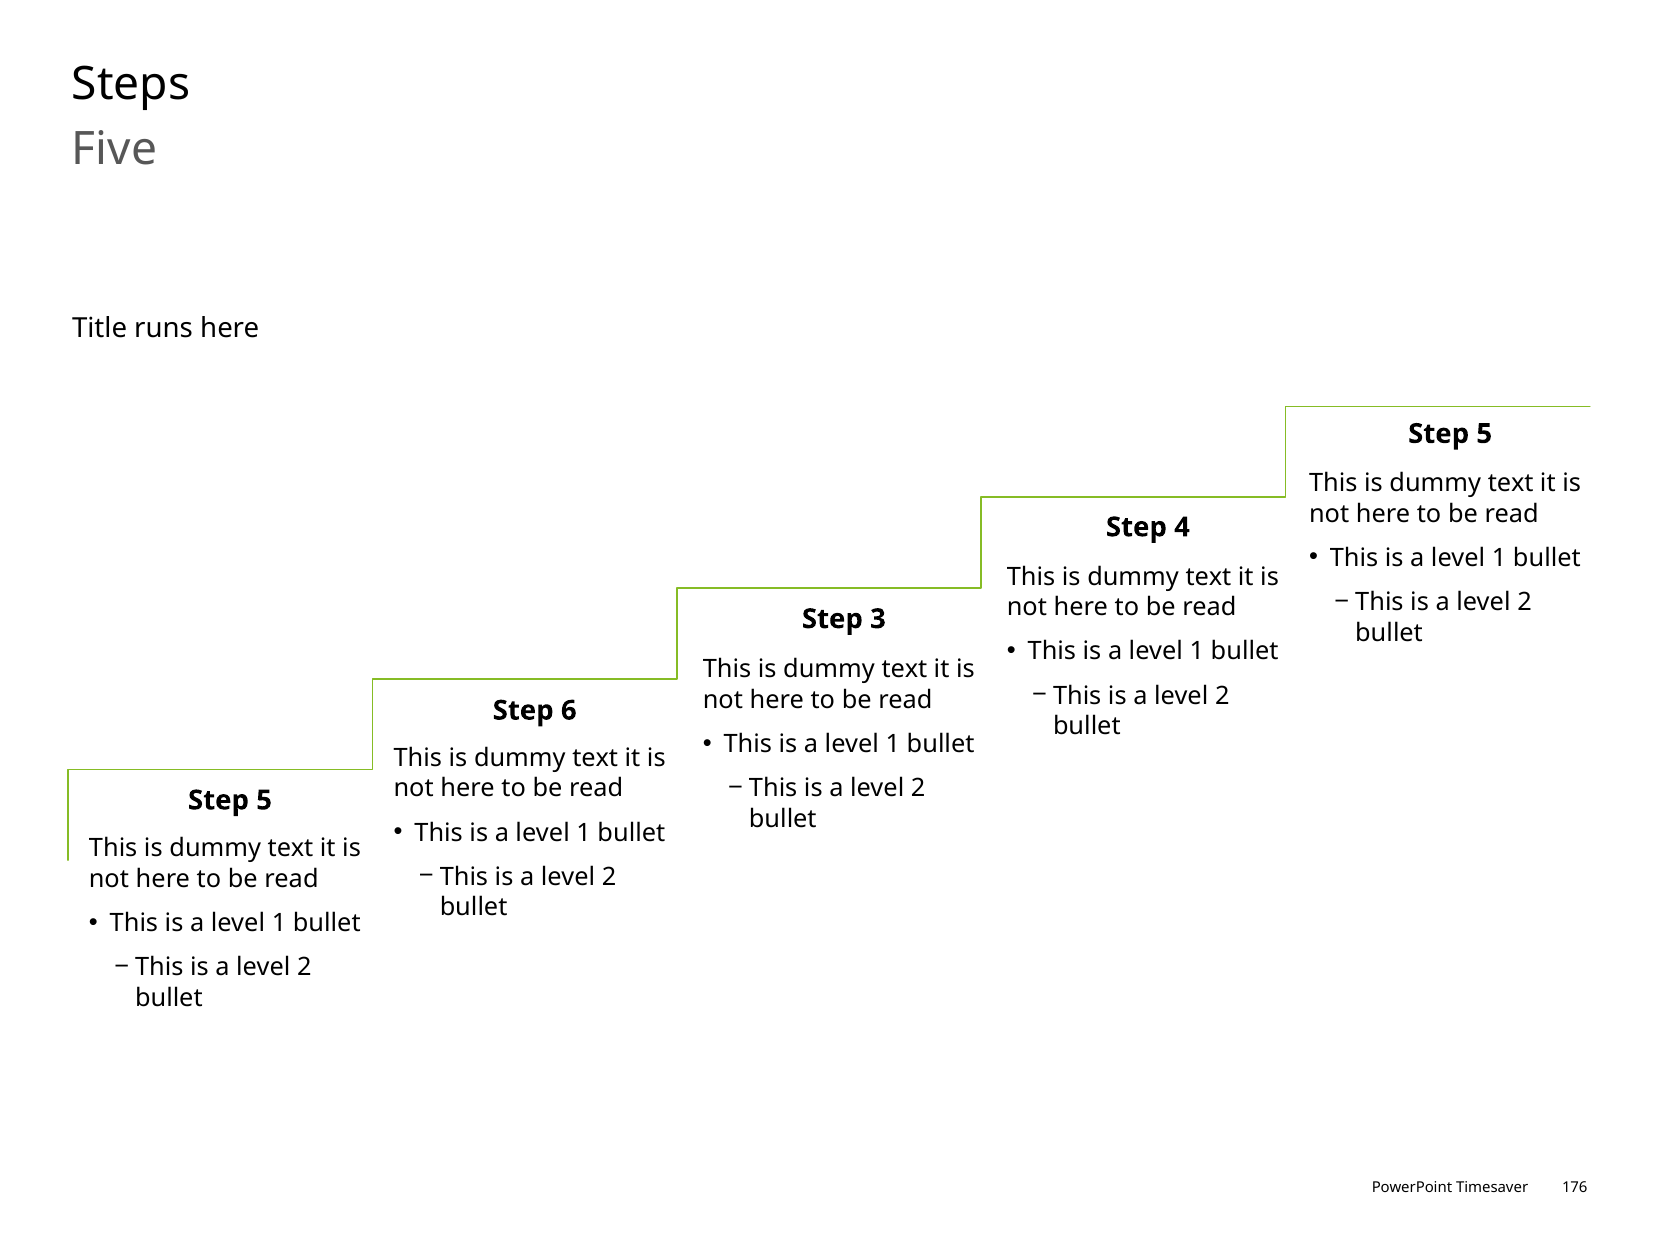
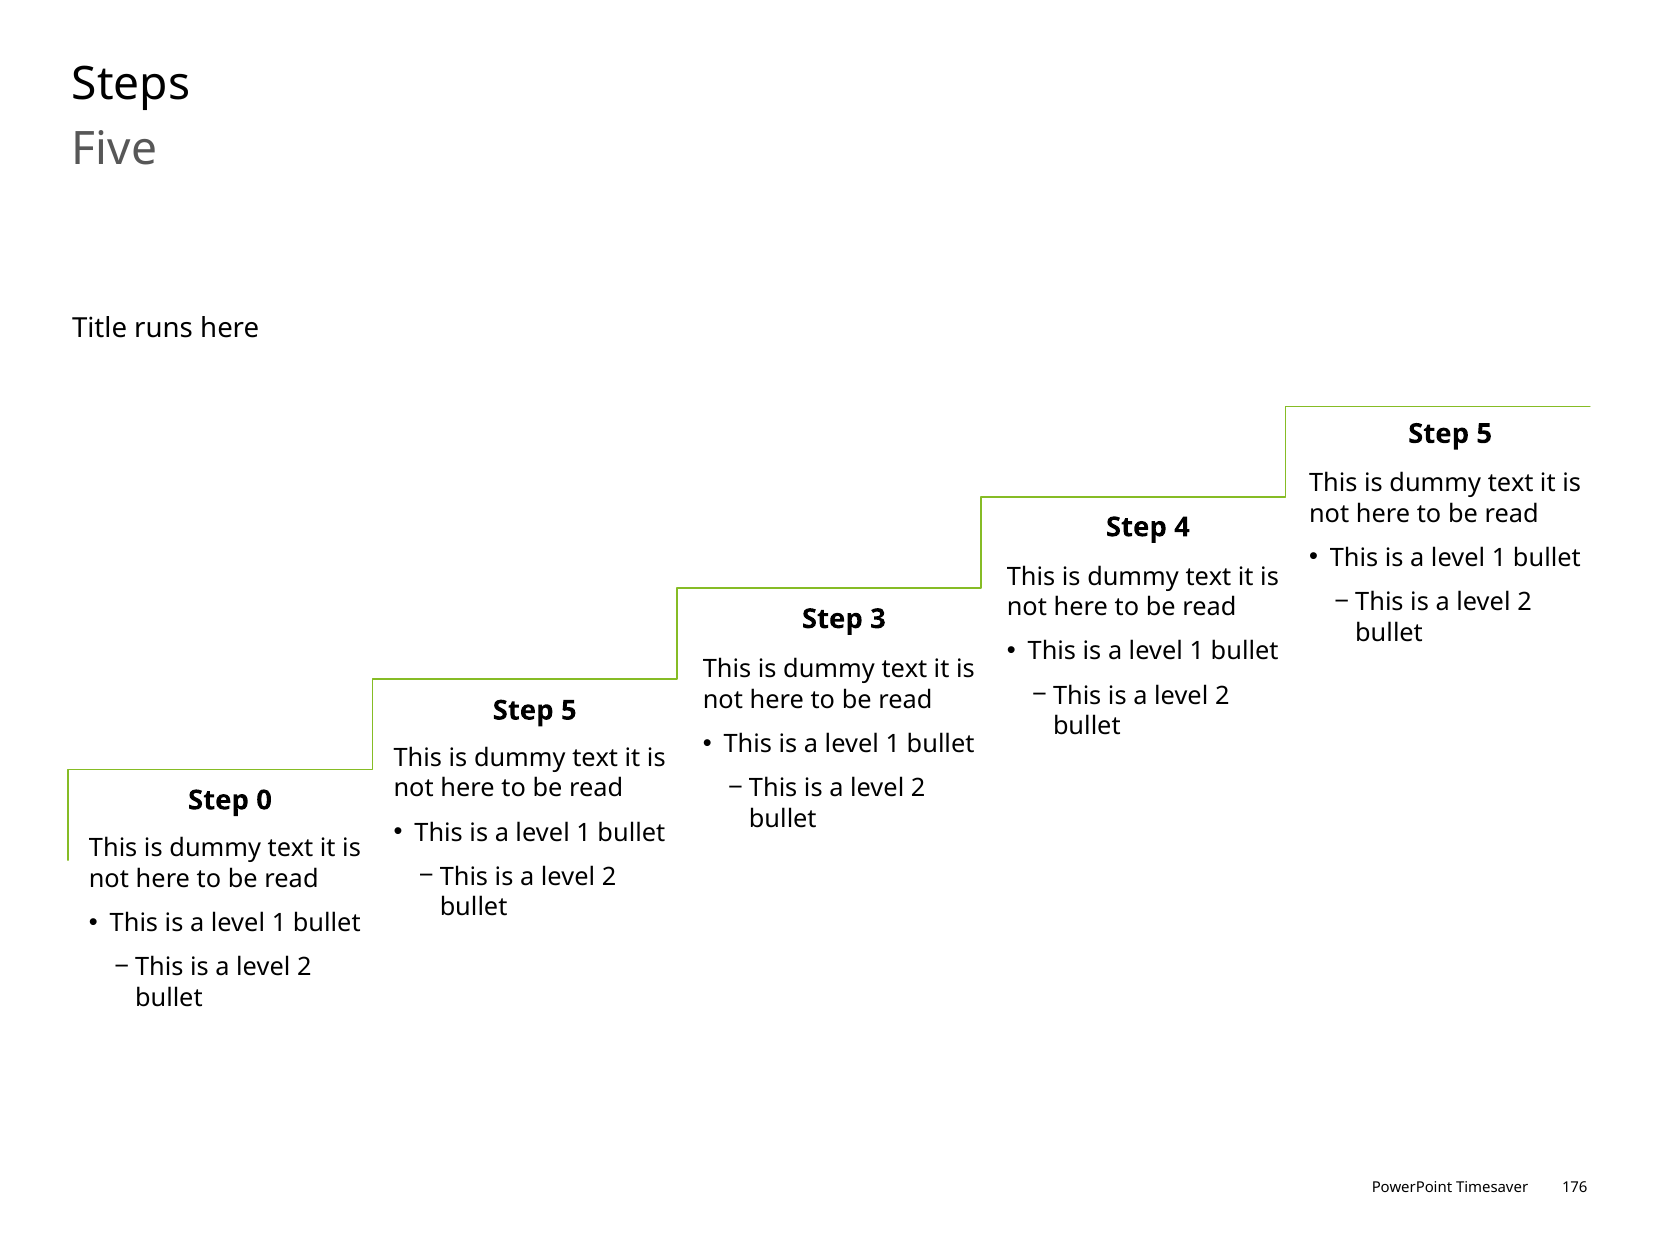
6 at (569, 711): 6 -> 5
5 at (264, 800): 5 -> 0
